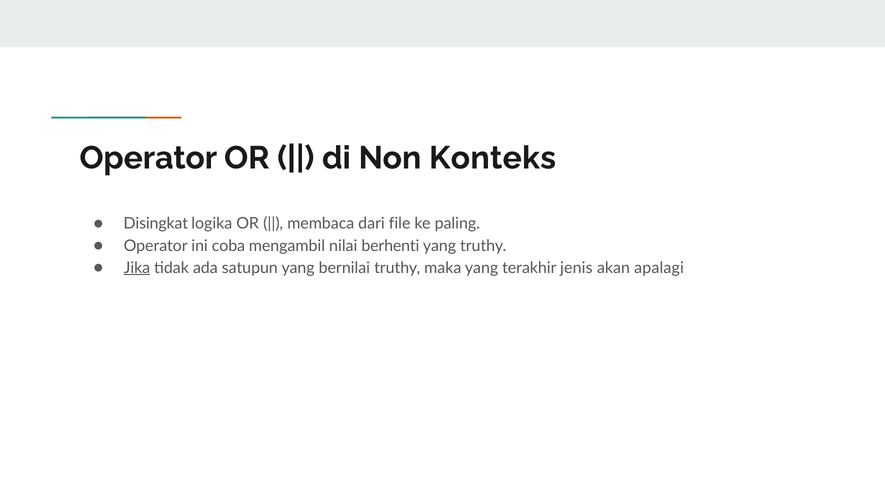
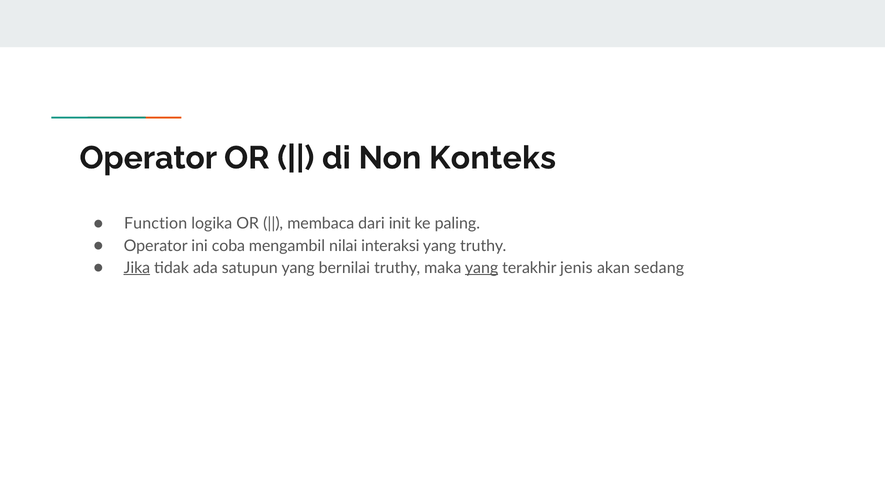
Disingkat: Disingkat -> Function
file: file -> init
berhenti: berhenti -> interaksi
yang at (482, 268) underline: none -> present
apalagi: apalagi -> sedang
